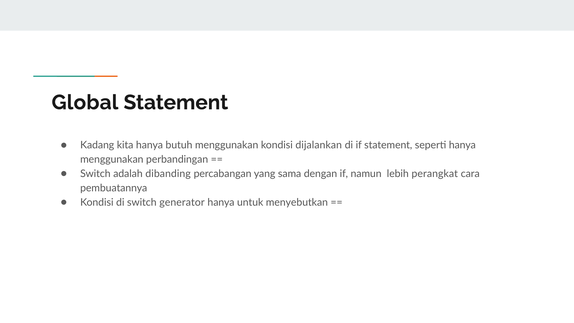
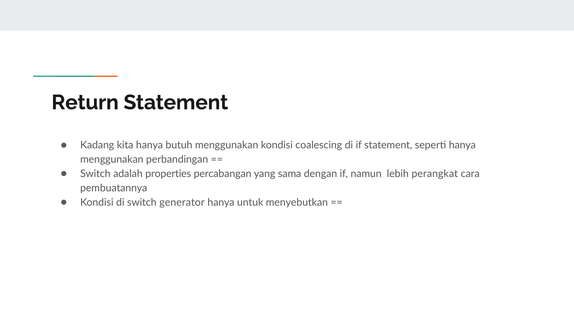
Global: Global -> Return
dijalankan: dijalankan -> coalescing
dibanding: dibanding -> properties
